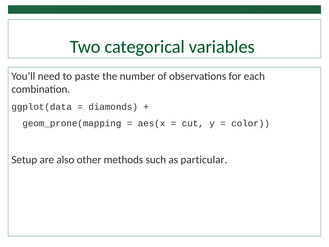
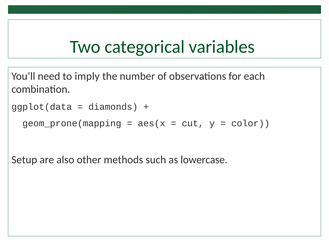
paste: paste -> imply
particular: particular -> lowercase
